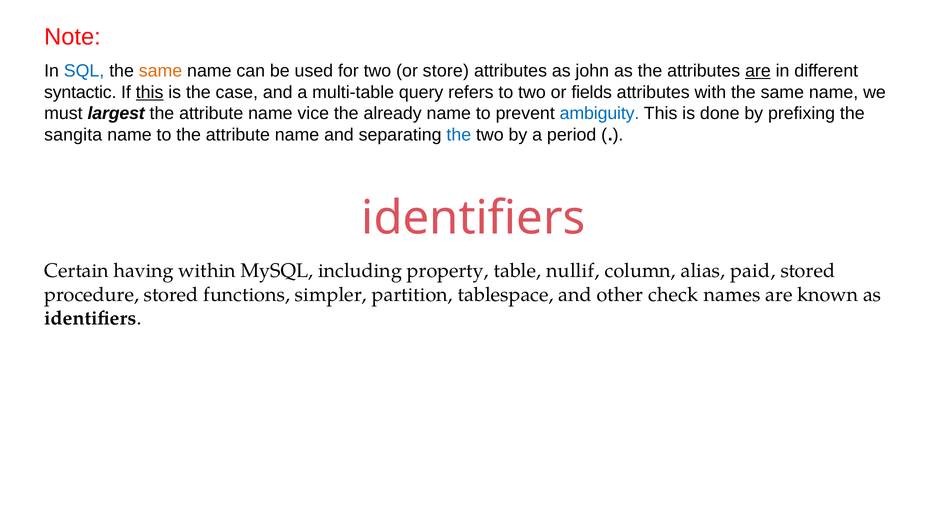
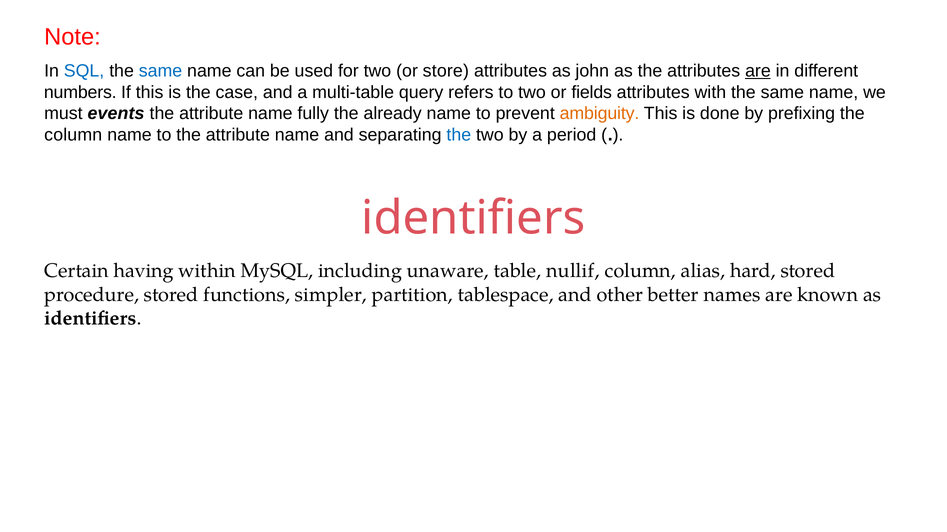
same at (161, 71) colour: orange -> blue
syntactic: syntactic -> numbers
this at (150, 92) underline: present -> none
largest: largest -> events
vice: vice -> fully
ambiguity colour: blue -> orange
sangita at (73, 135): sangita -> column
property: property -> unaware
paid: paid -> hard
check: check -> better
